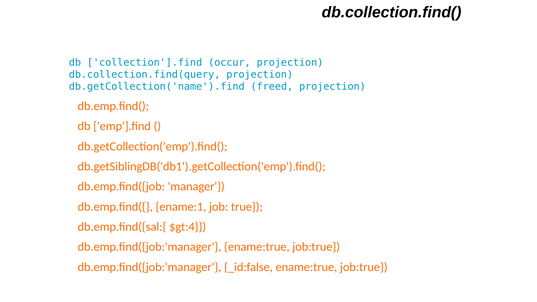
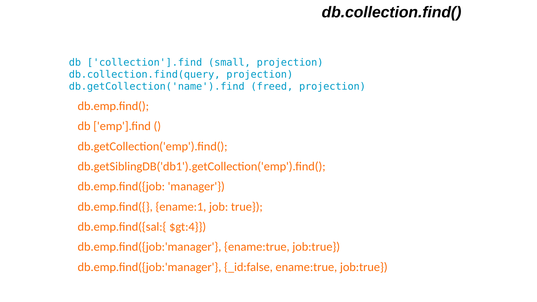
occur: occur -> small
